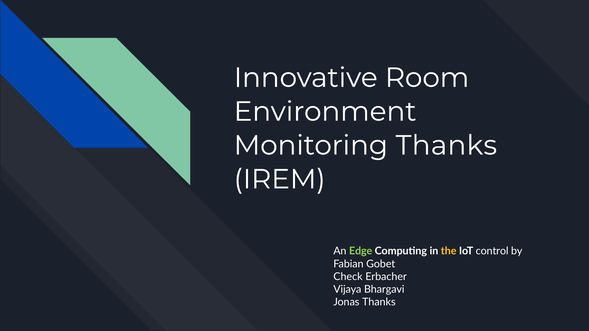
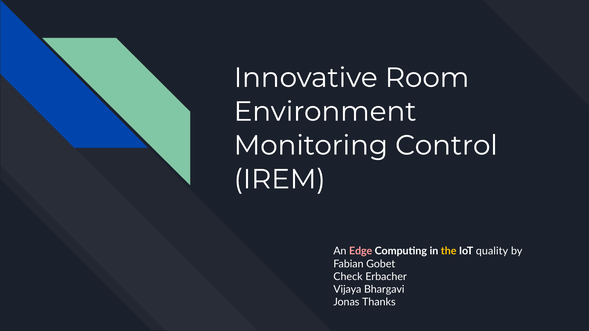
Monitoring Thanks: Thanks -> Control
Edge colour: light green -> pink
control: control -> quality
